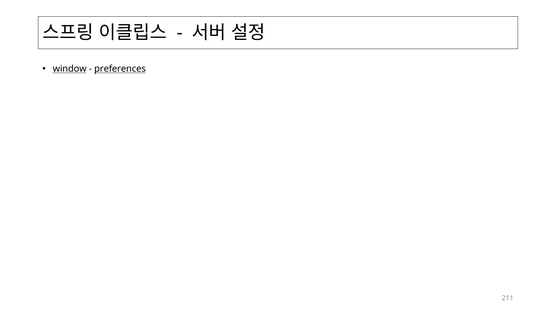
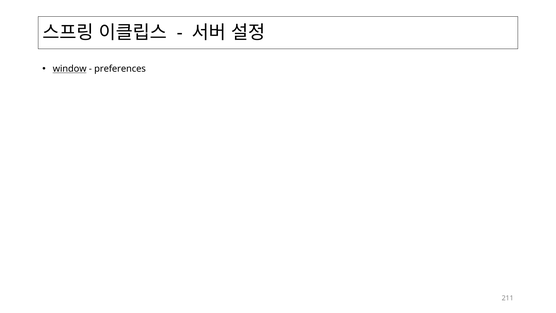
preferences underline: present -> none
